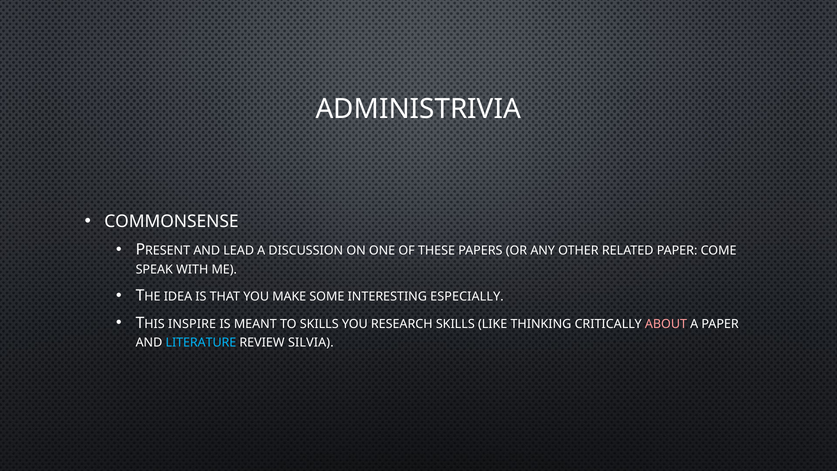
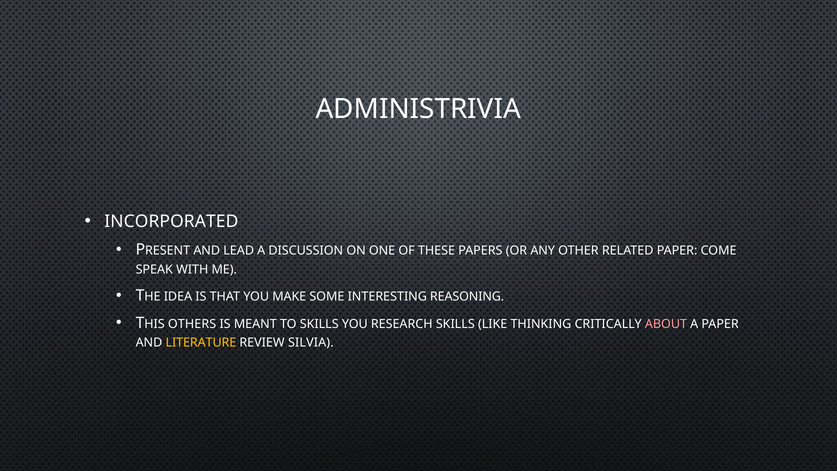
COMMONSENSE: COMMONSENSE -> INCORPORATED
ESPECIALLY: ESPECIALLY -> REASONING
INSPIRE: INSPIRE -> OTHERS
LITERATURE colour: light blue -> yellow
